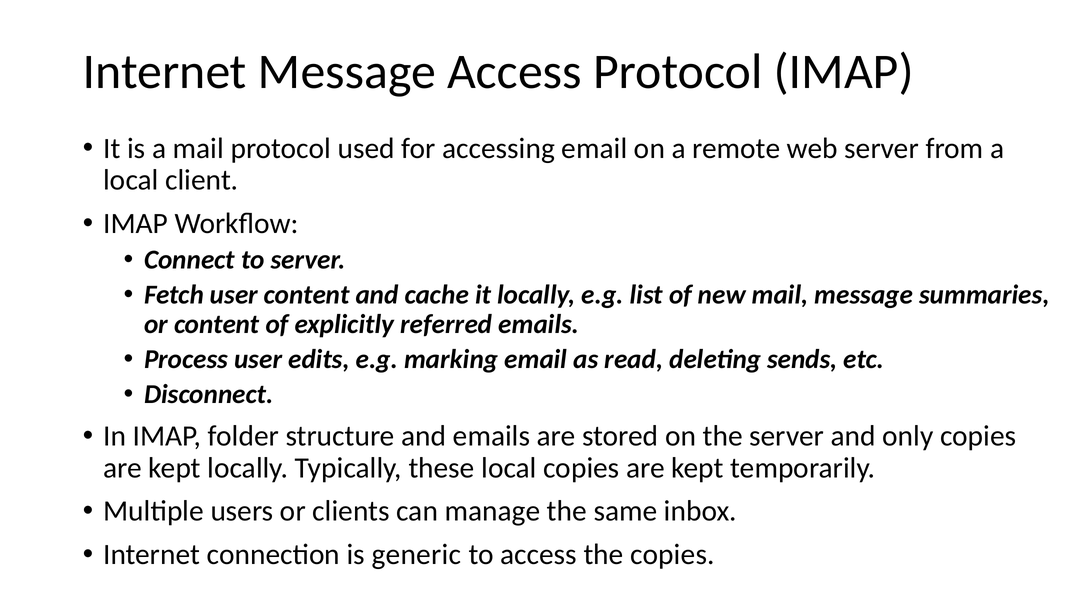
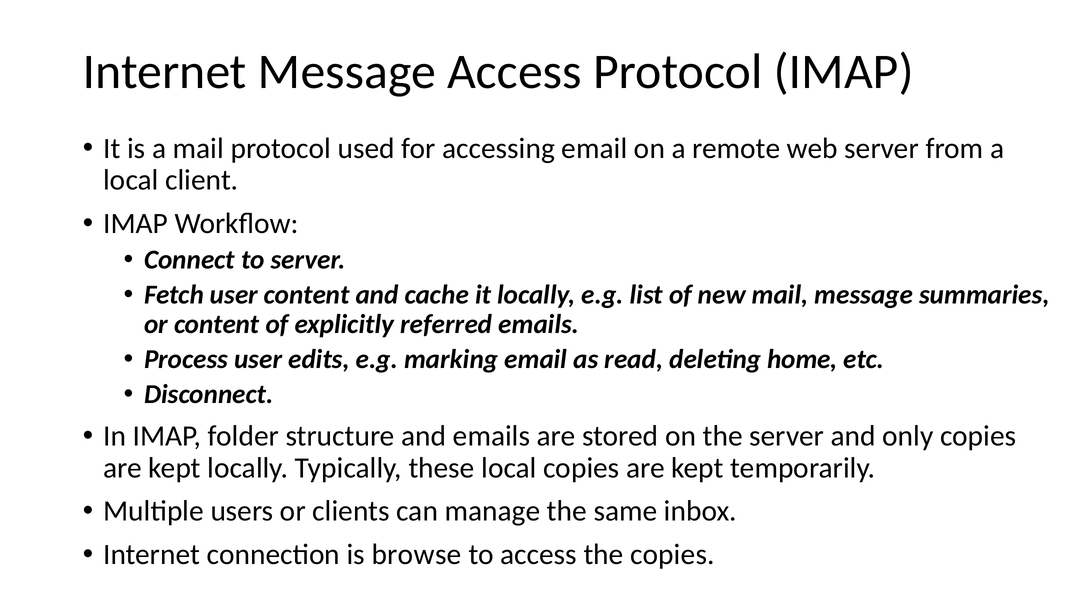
sends: sends -> home
generic: generic -> browse
